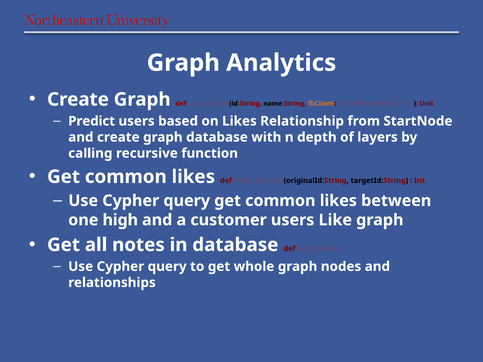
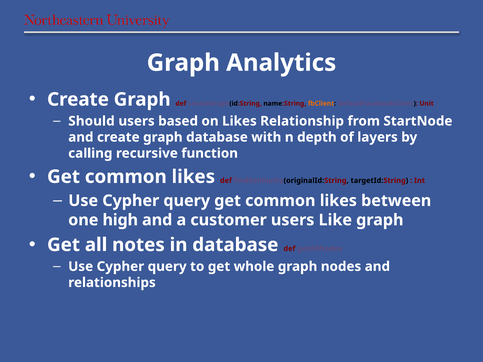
Predict: Predict -> Should
